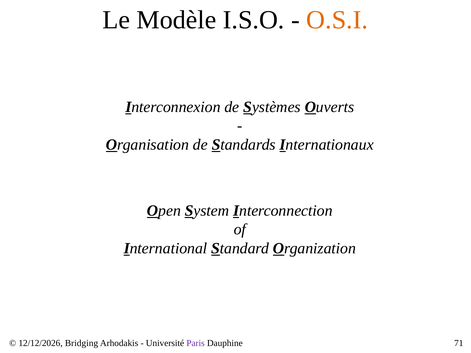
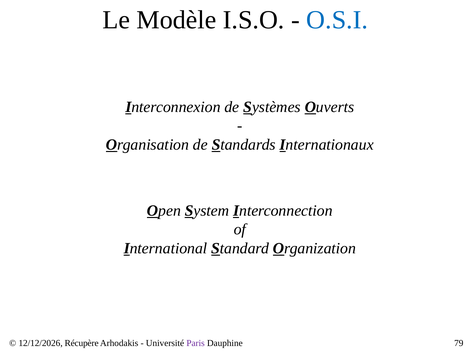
O.S.I colour: orange -> blue
Bridging: Bridging -> Récupère
71: 71 -> 79
